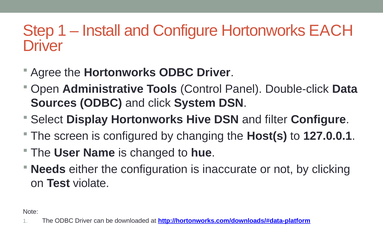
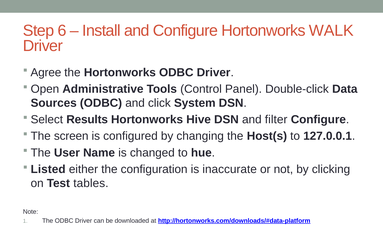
Step 1: 1 -> 6
EACH: EACH -> WALK
Display: Display -> Results
Needs: Needs -> Listed
violate: violate -> tables
